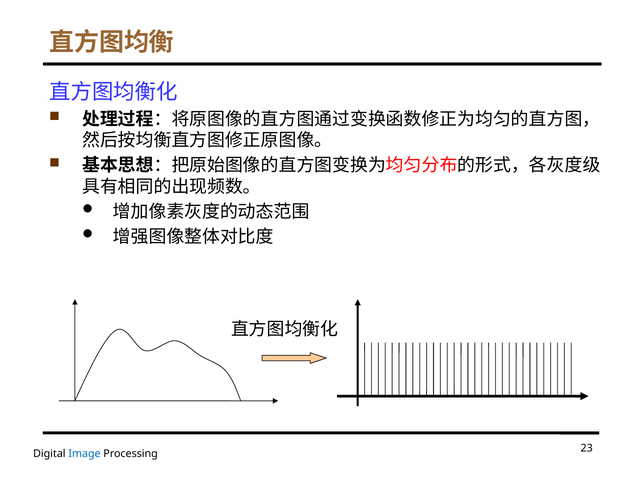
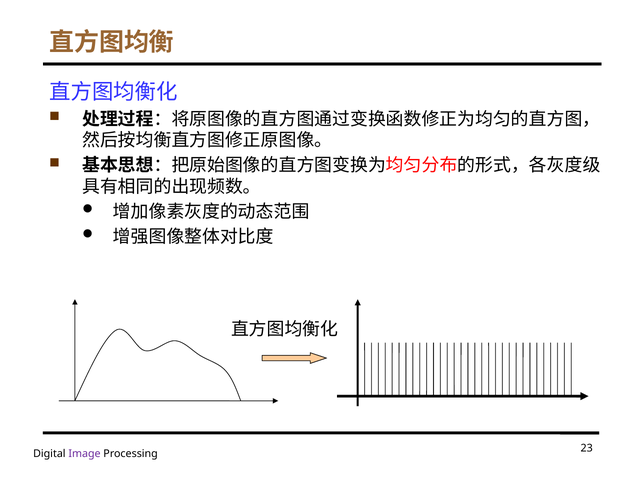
Image colour: blue -> purple
